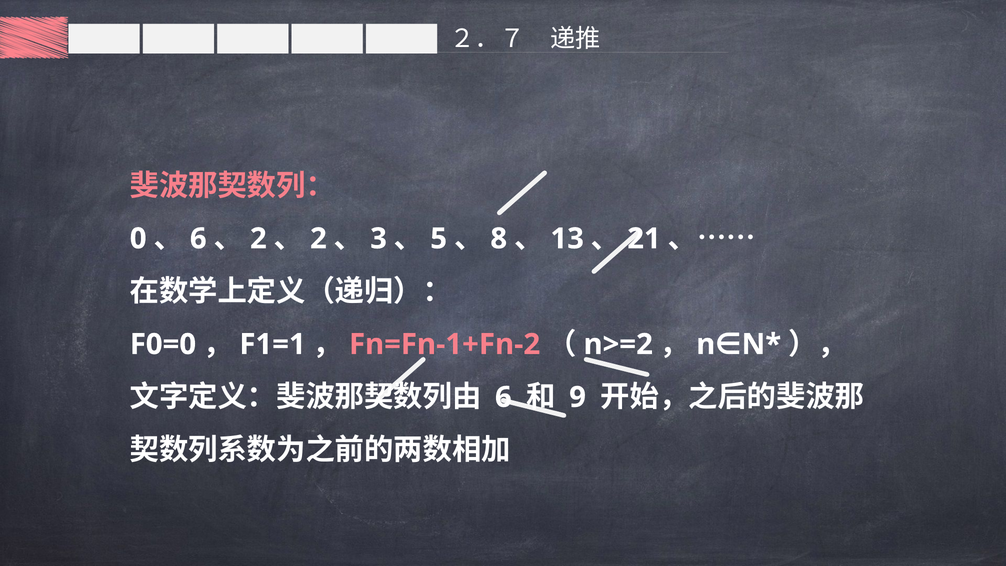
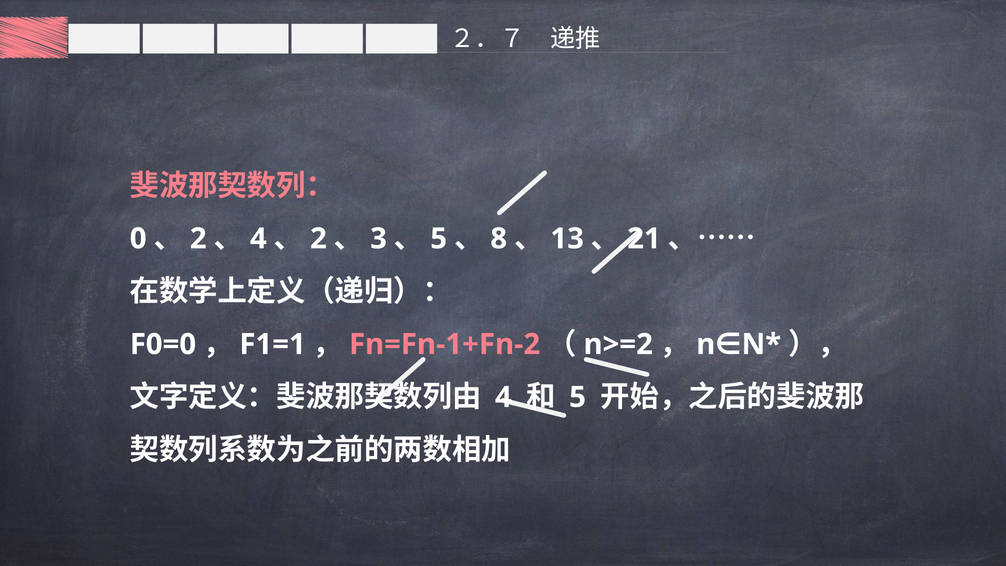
6 at (198, 239): 6 -> 2
2 at (258, 239): 2 -> 4
6 at (503, 397): 6 -> 4
9 at (578, 397): 9 -> 5
